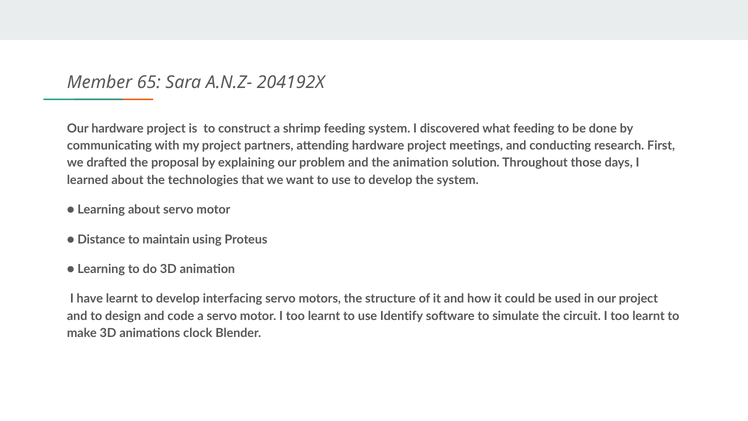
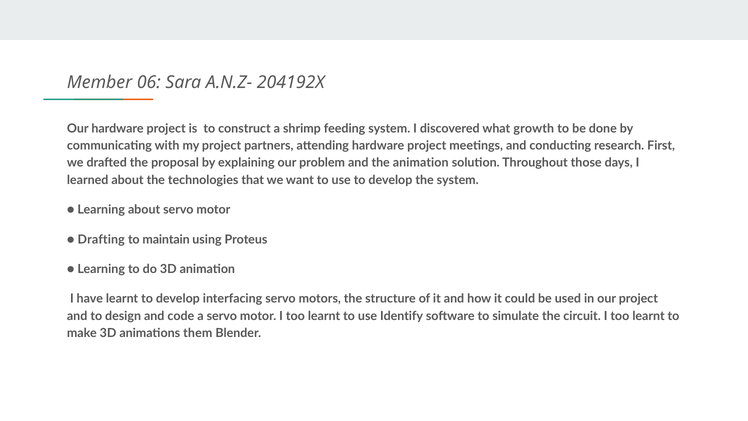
65: 65 -> 06
what feeding: feeding -> growth
Distance: Distance -> Drafting
clock: clock -> them
